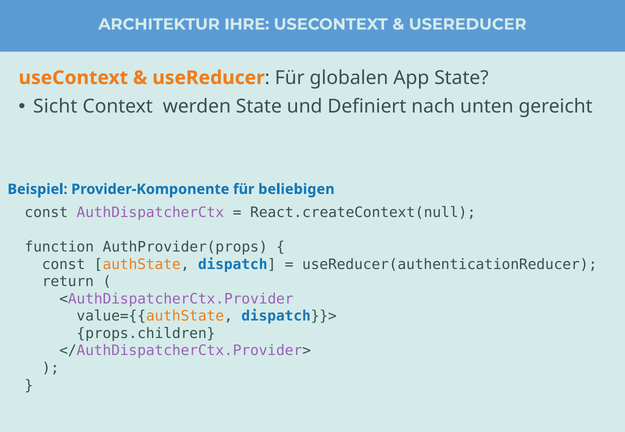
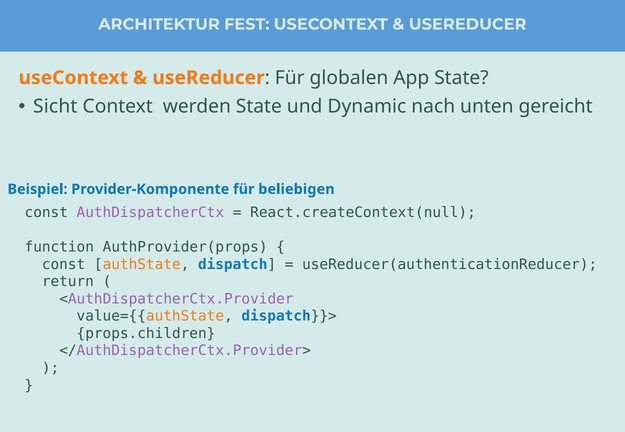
IHRE: IHRE -> FEST
Definiert: Definiert -> Dynamic
